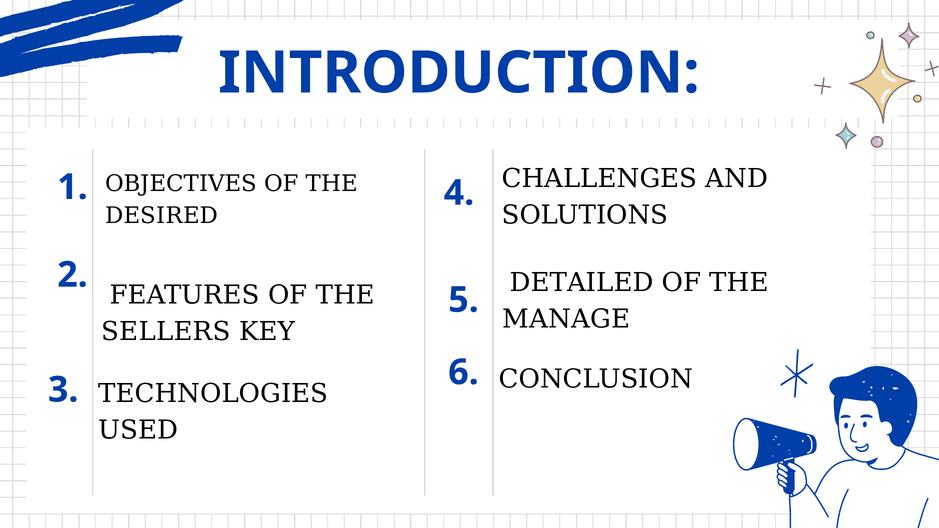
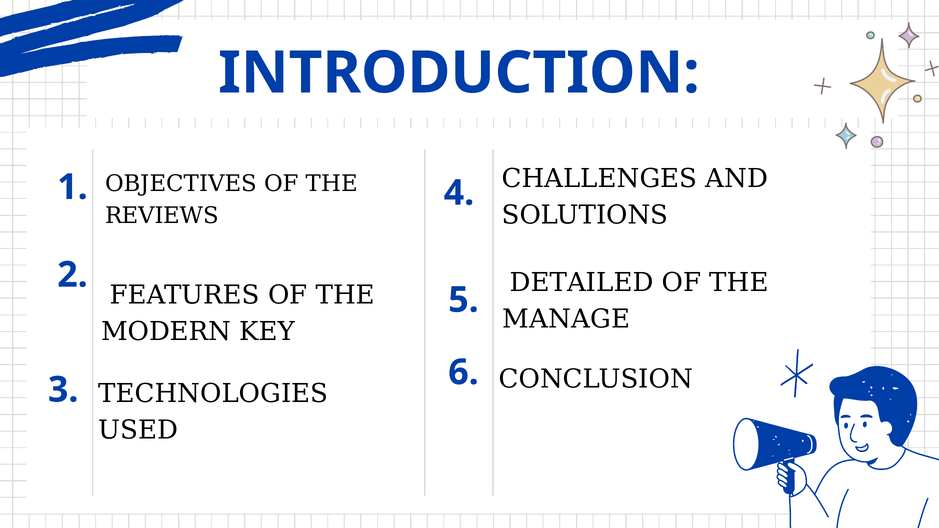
DESIRED: DESIRED -> REVIEWS
SELLERS: SELLERS -> MODERN
